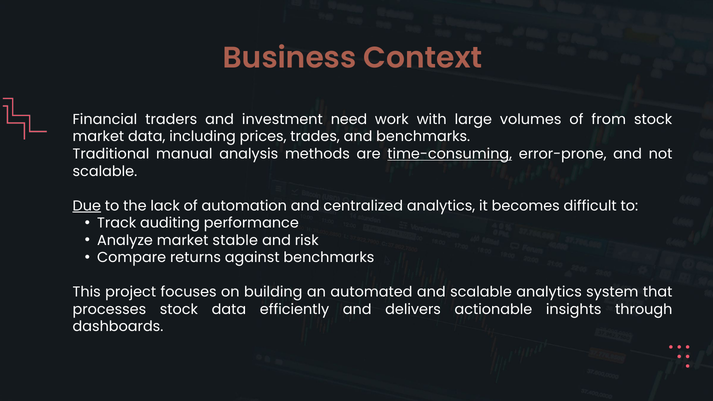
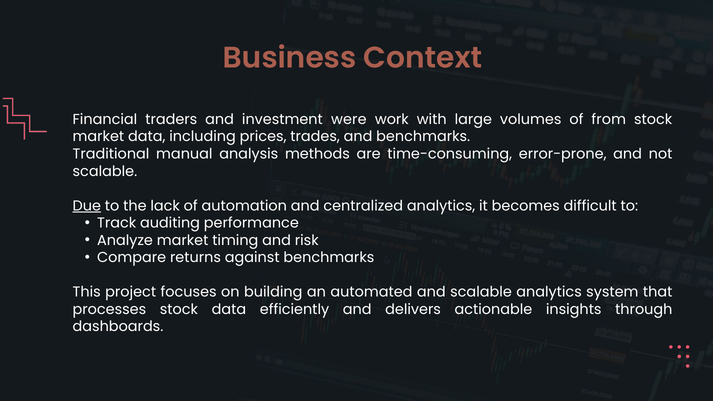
need: need -> were
time-consuming underline: present -> none
stable: stable -> timing
